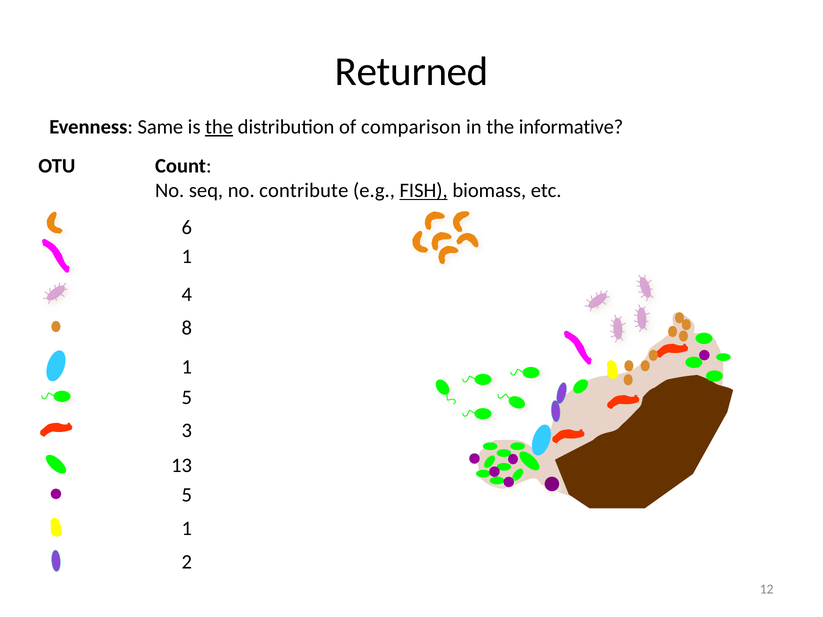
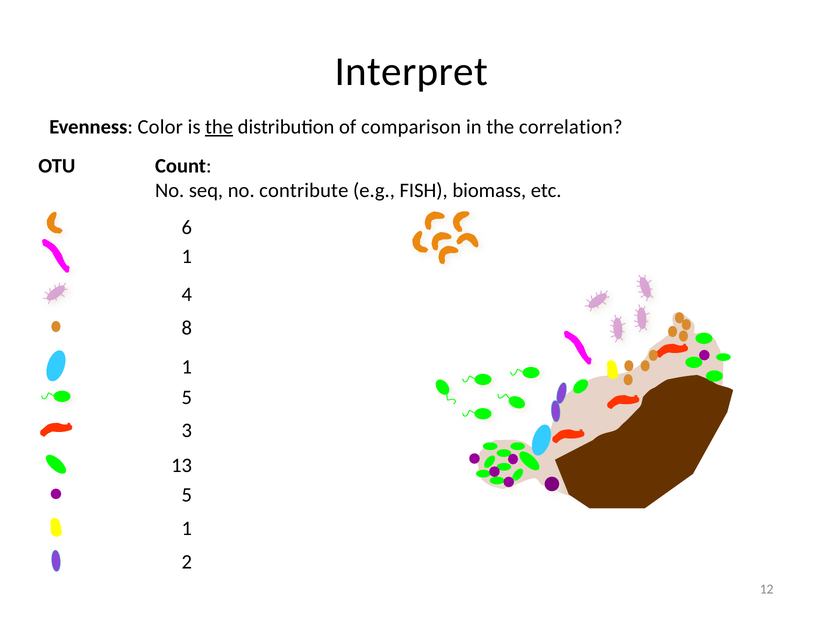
Returned: Returned -> Interpret
Same: Same -> Color
informative: informative -> correlation
FISH underline: present -> none
